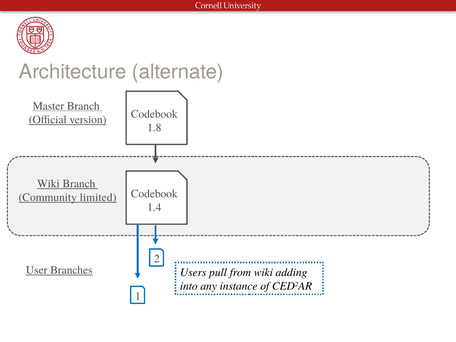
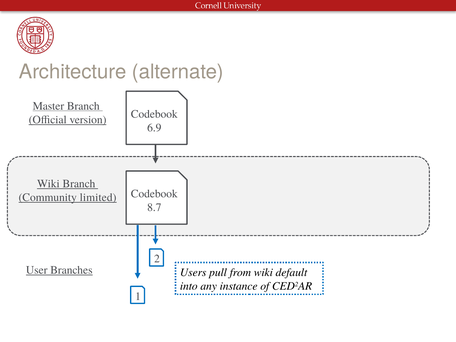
1.8: 1.8 -> 6.9
1.4: 1.4 -> 8.7
adding: adding -> default
